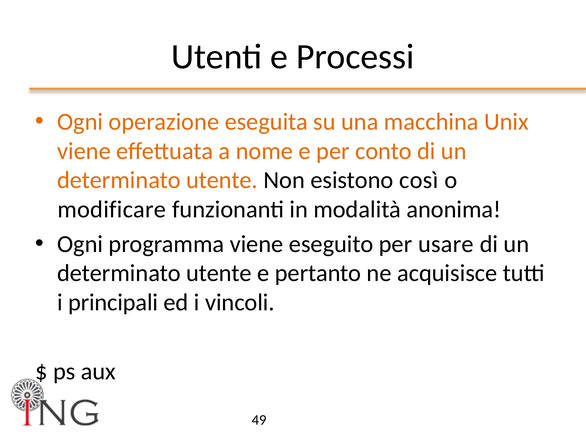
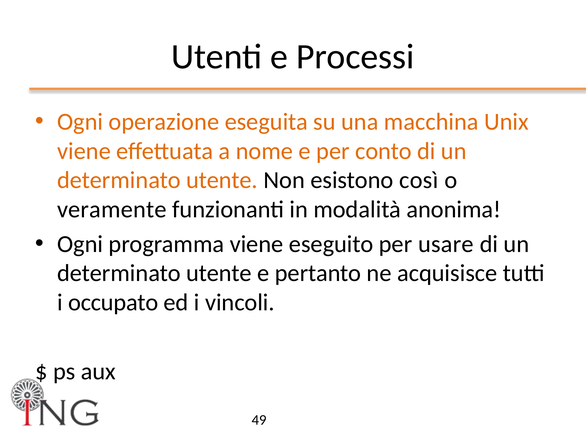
modificare: modificare -> veramente
principali: principali -> occupato
